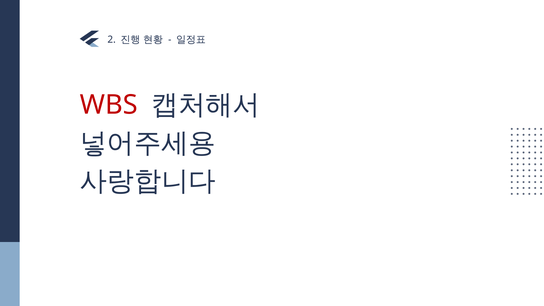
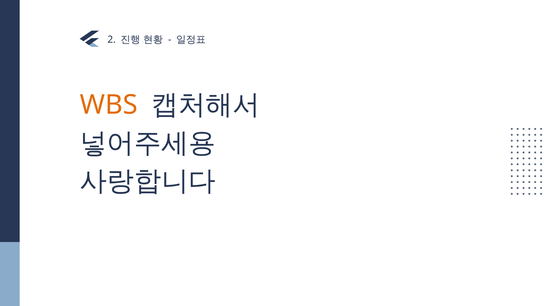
WBS colour: red -> orange
